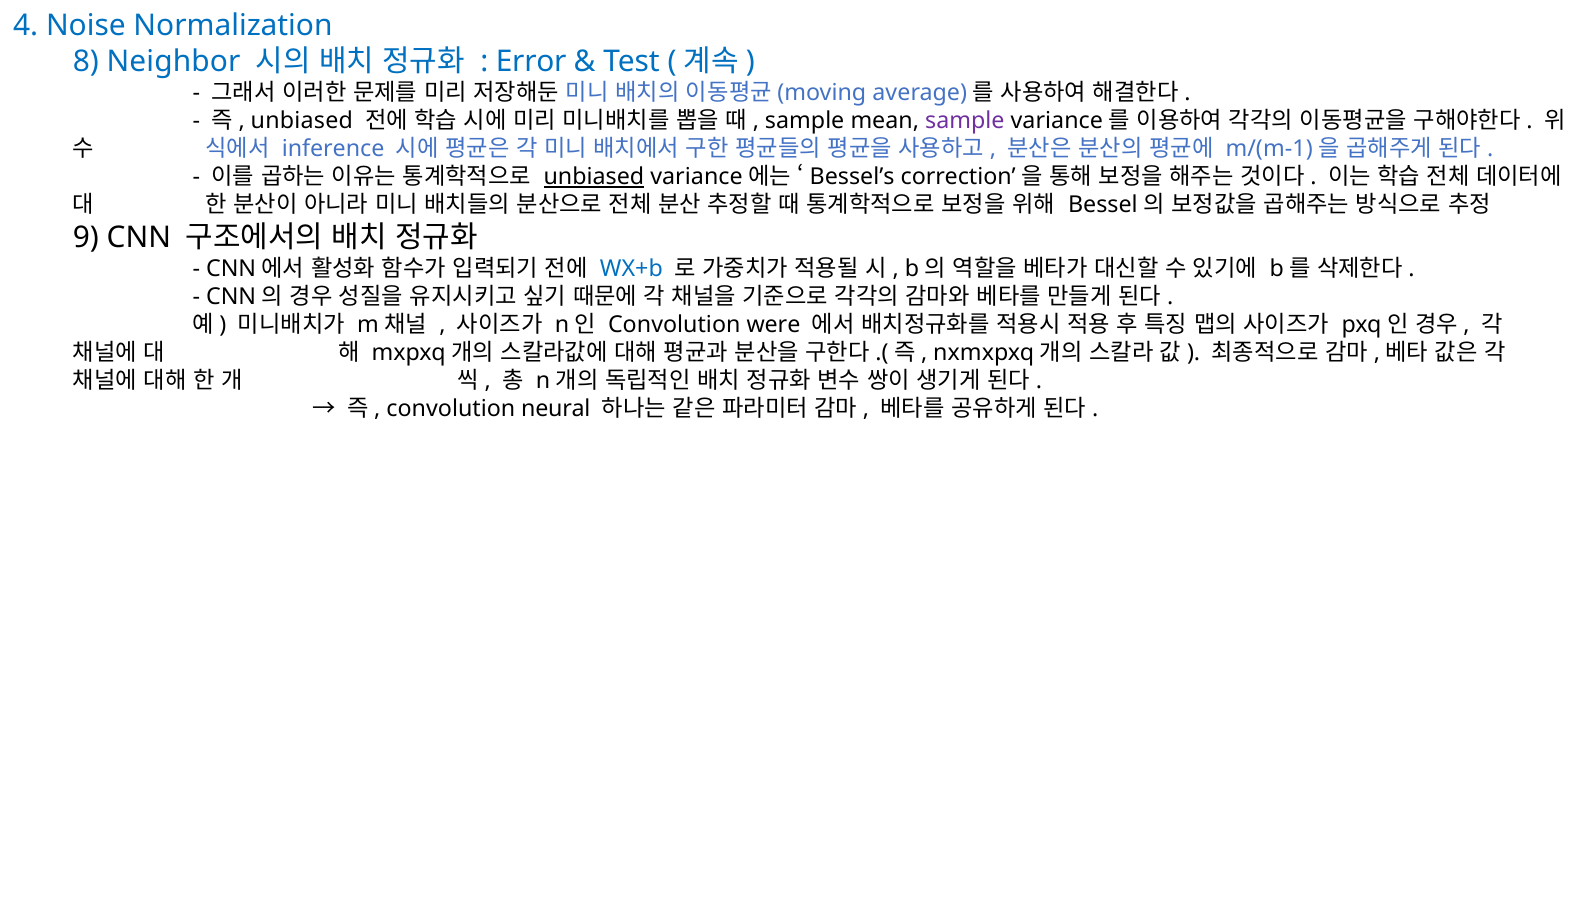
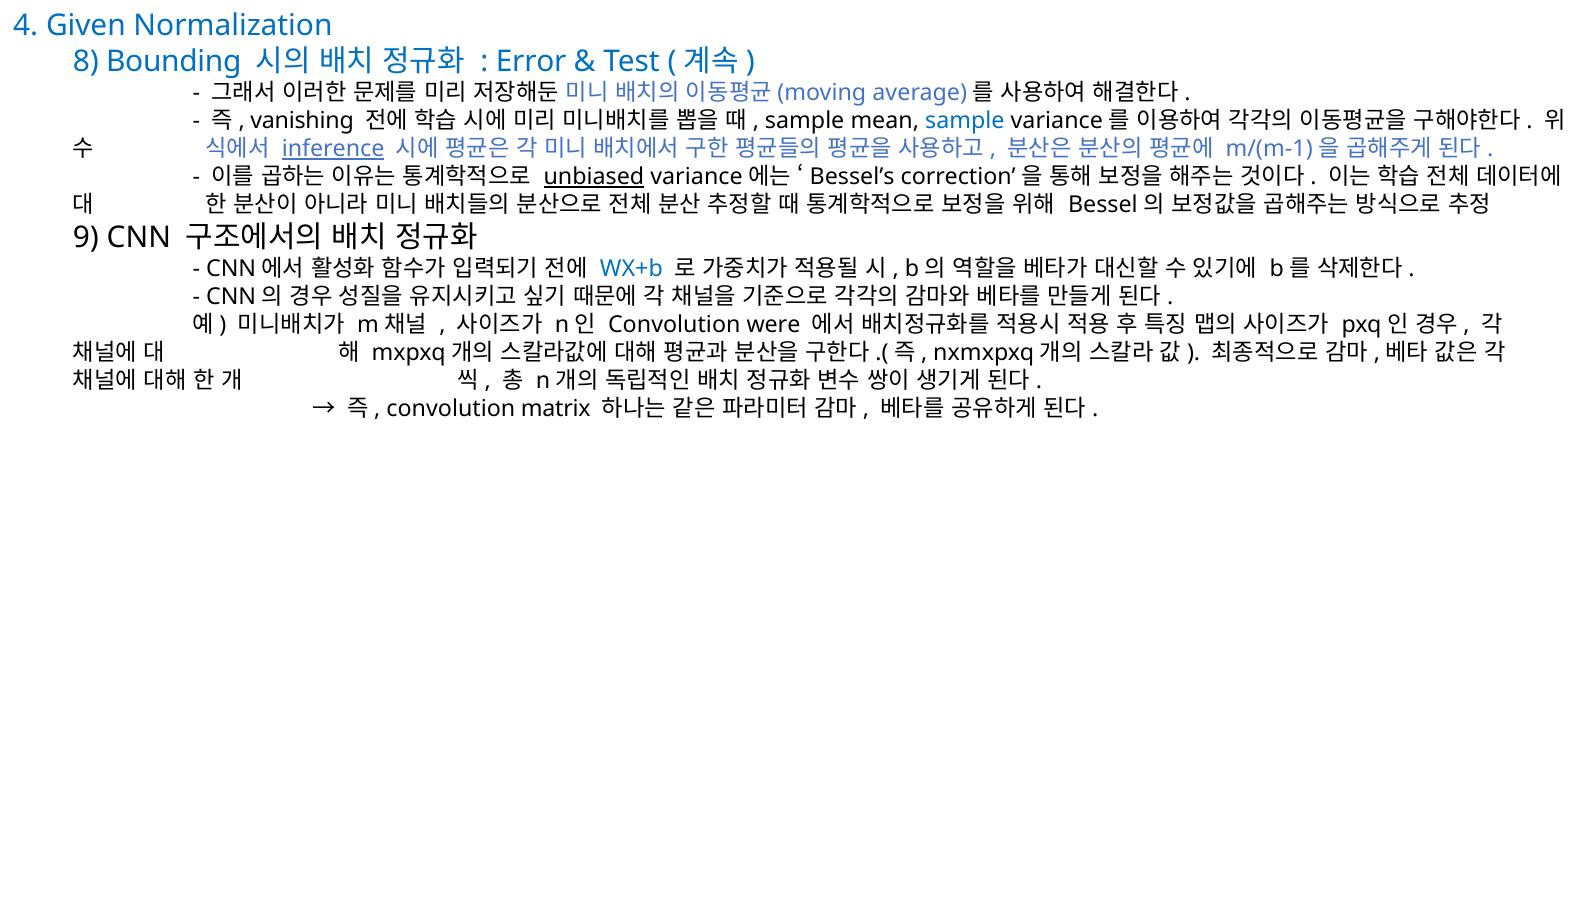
Noise: Noise -> Given
Neighbor: Neighbor -> Bounding
unbiased at (302, 121): unbiased -> vanishing
sample at (965, 121) colour: purple -> blue
inference underline: none -> present
neural: neural -> matrix
